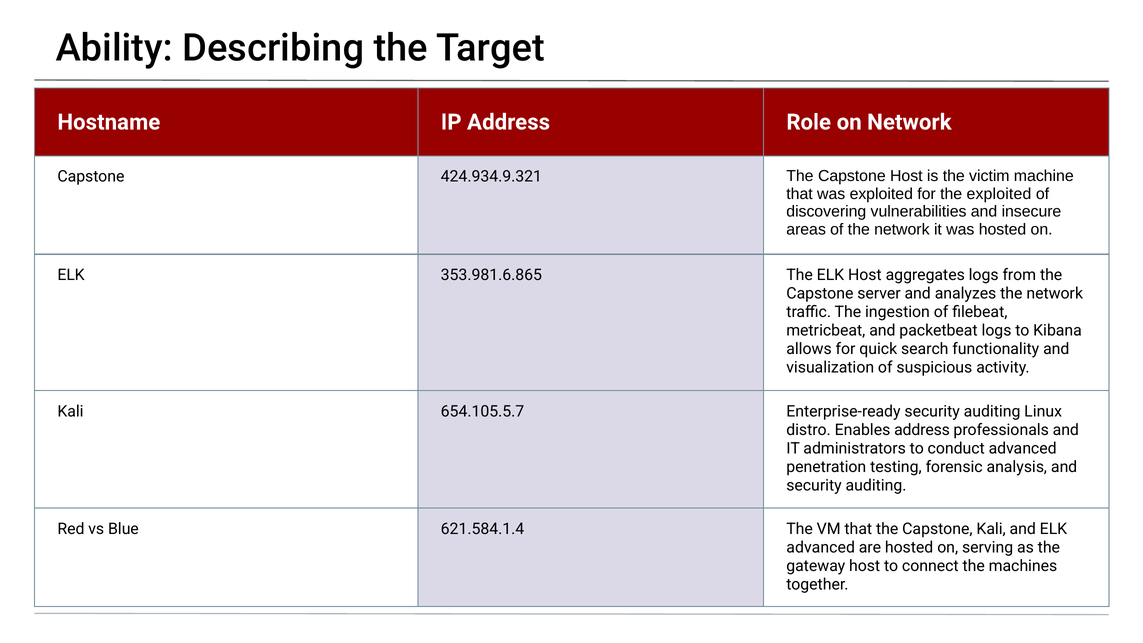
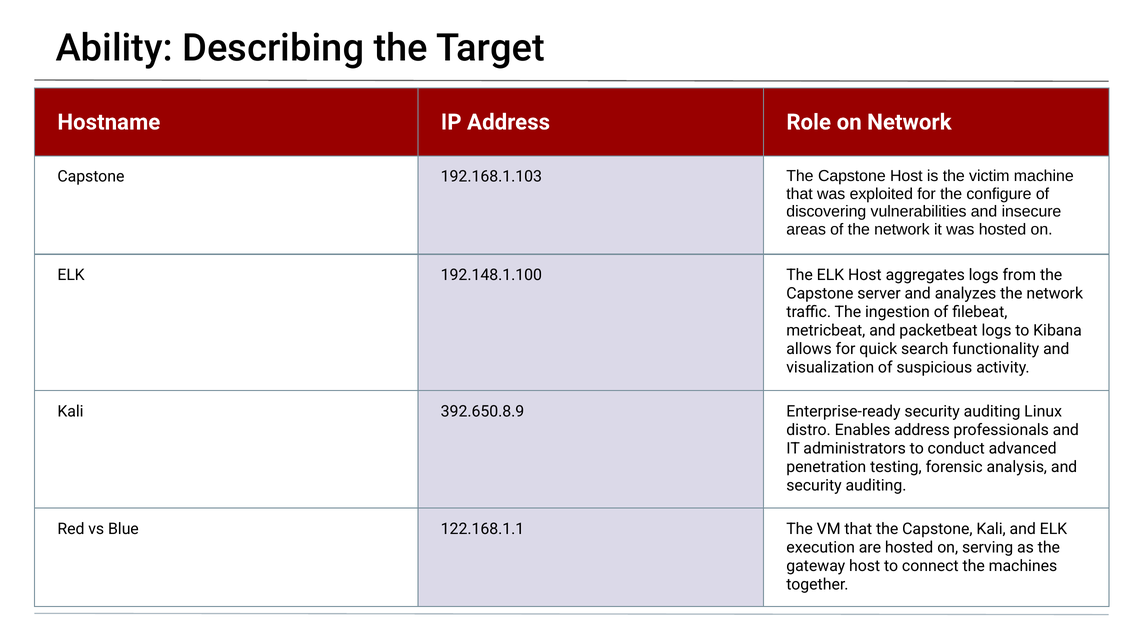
424.934.9.321: 424.934.9.321 -> 192.168.1.103
the exploited: exploited -> configure
353.981.6.865: 353.981.6.865 -> 192.148.1.100
654.105.5.7: 654.105.5.7 -> 392.650.8.9
621.584.1.4: 621.584.1.4 -> 122.168.1.1
advanced at (821, 547): advanced -> execution
